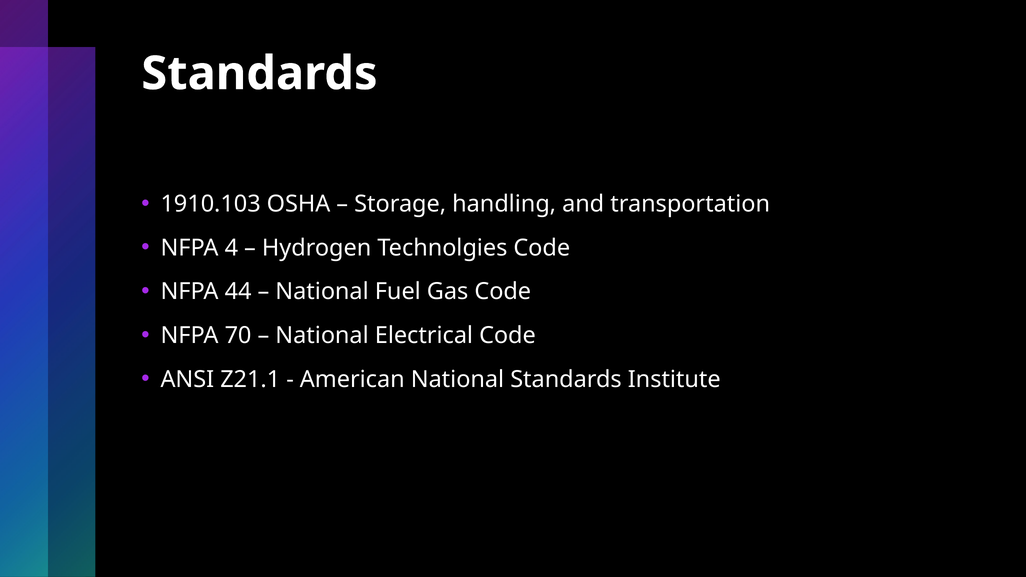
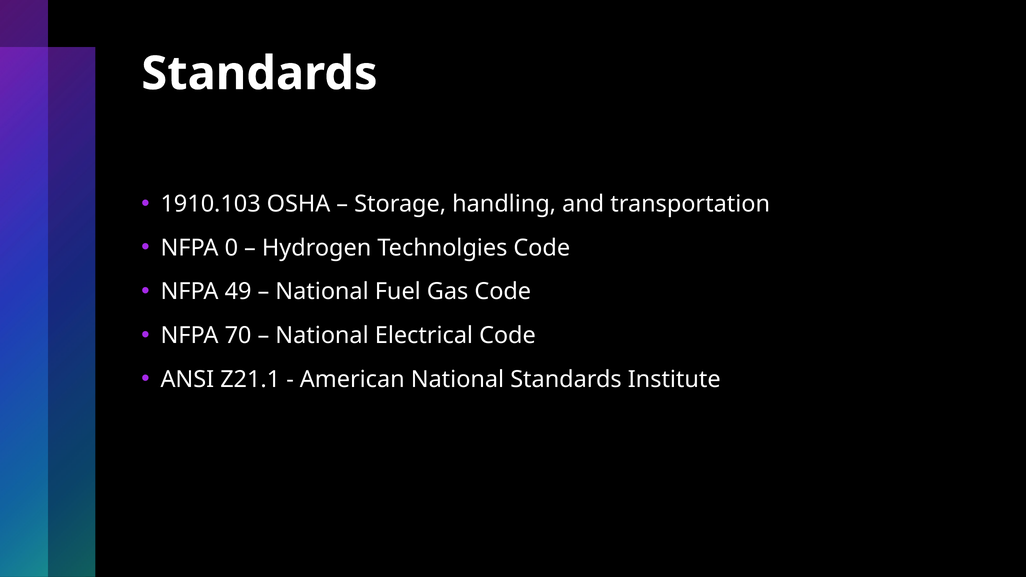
4: 4 -> 0
44: 44 -> 49
